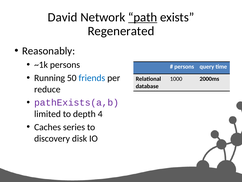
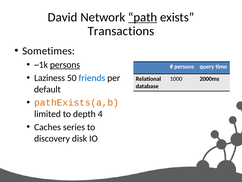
Regenerated: Regenerated -> Transactions
Reasonably: Reasonably -> Sometimes
persons at (65, 65) underline: none -> present
Running: Running -> Laziness
reduce: reduce -> default
pathExists(a,b colour: purple -> orange
